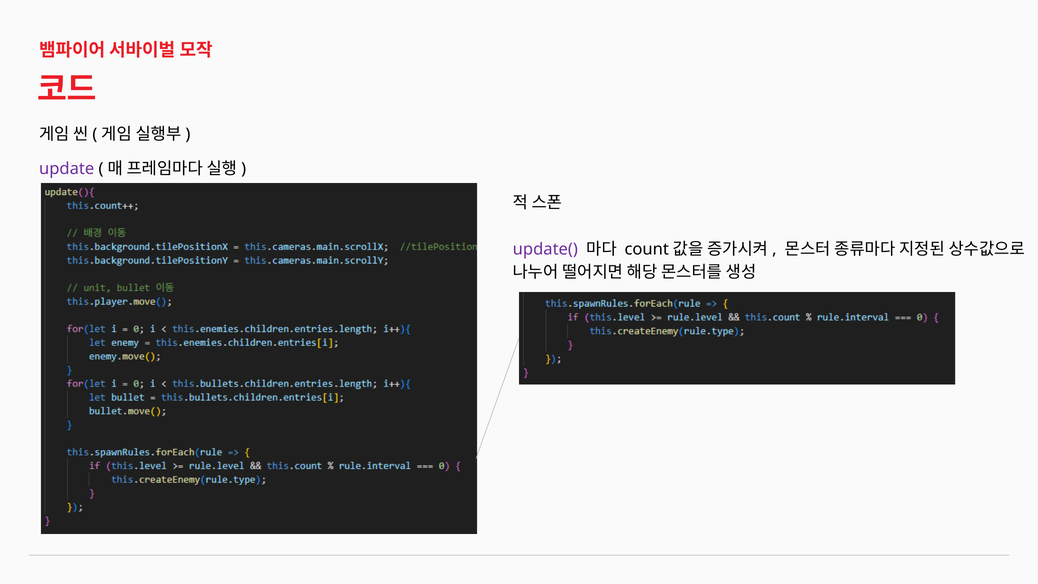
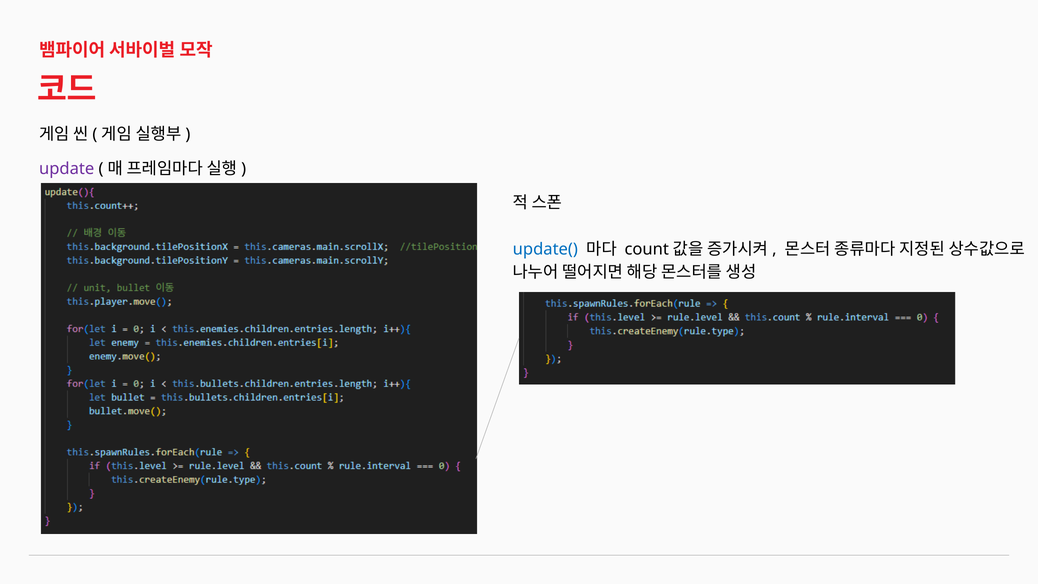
update( colour: purple -> blue
